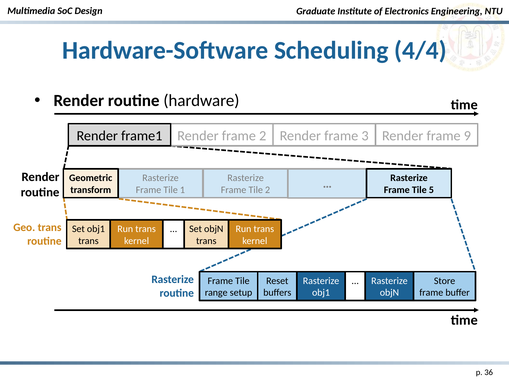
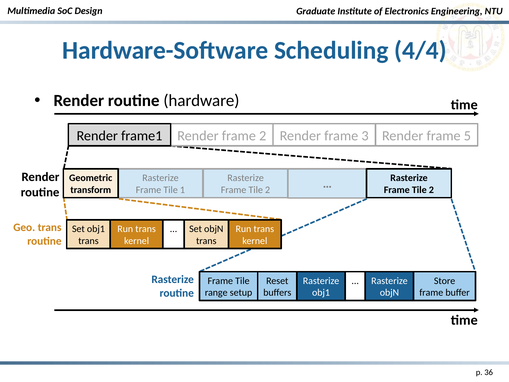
9: 9 -> 5
5 at (431, 190): 5 -> 2
